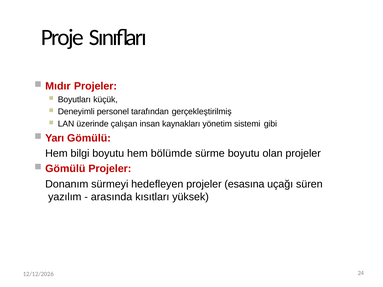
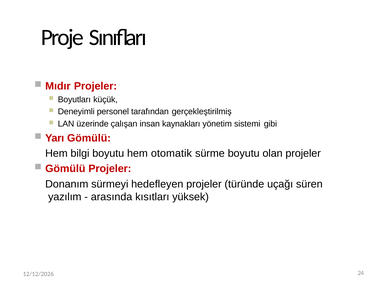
bölümde: bölümde -> otomatik
esasına: esasına -> türünde
